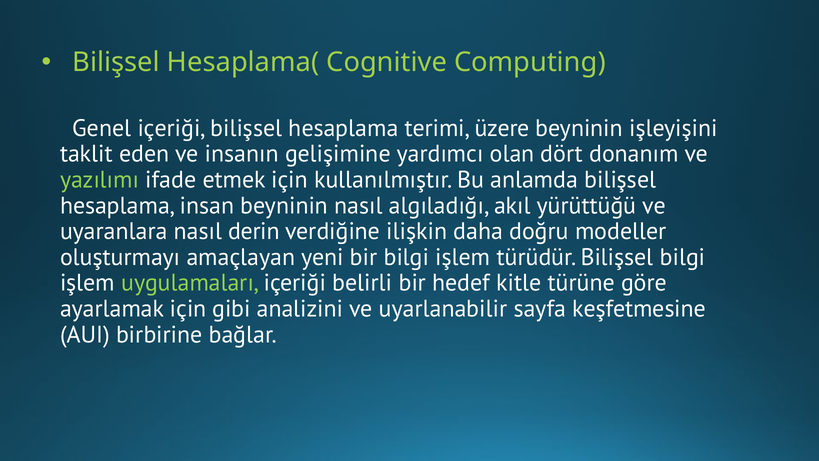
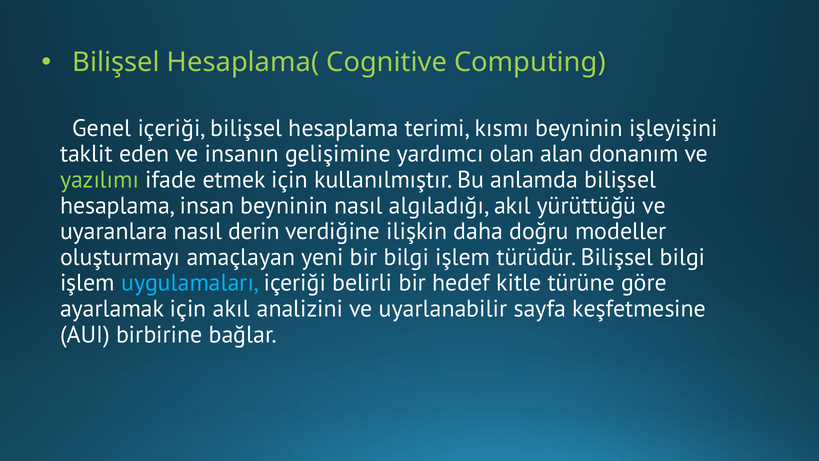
üzere: üzere -> kısmı
dört: dört -> alan
uygulamaları colour: light green -> light blue
için gibi: gibi -> akıl
